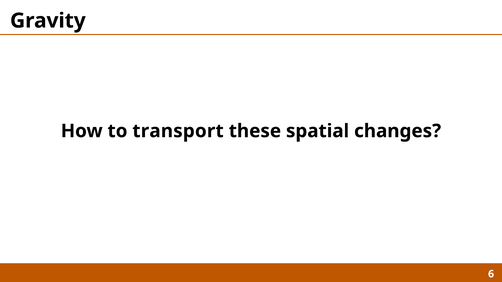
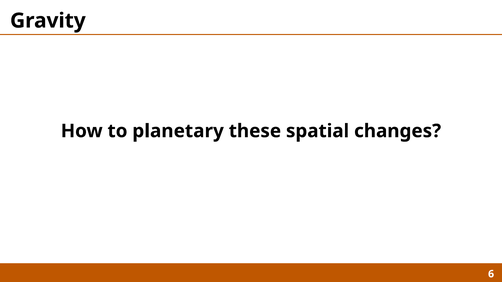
transport: transport -> planetary
